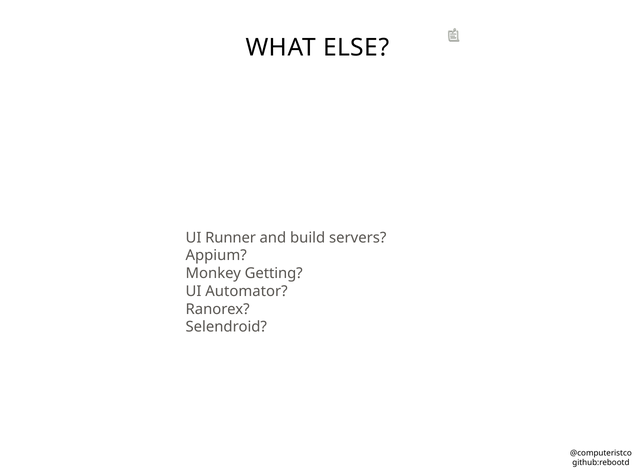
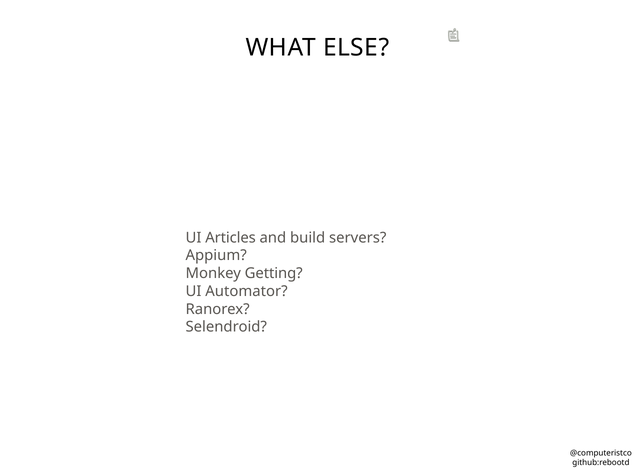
Runner: Runner -> Articles
